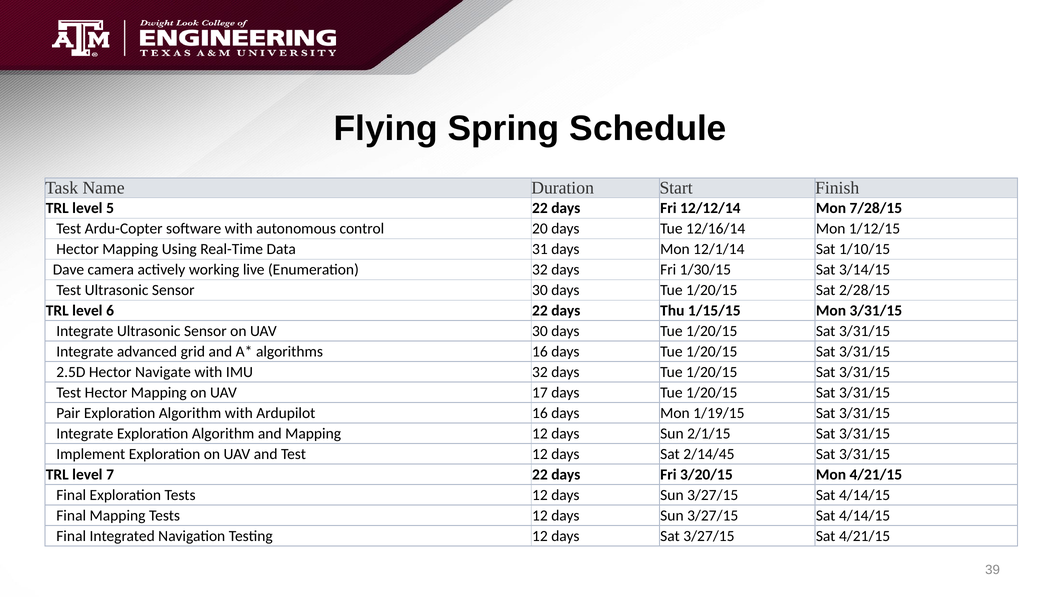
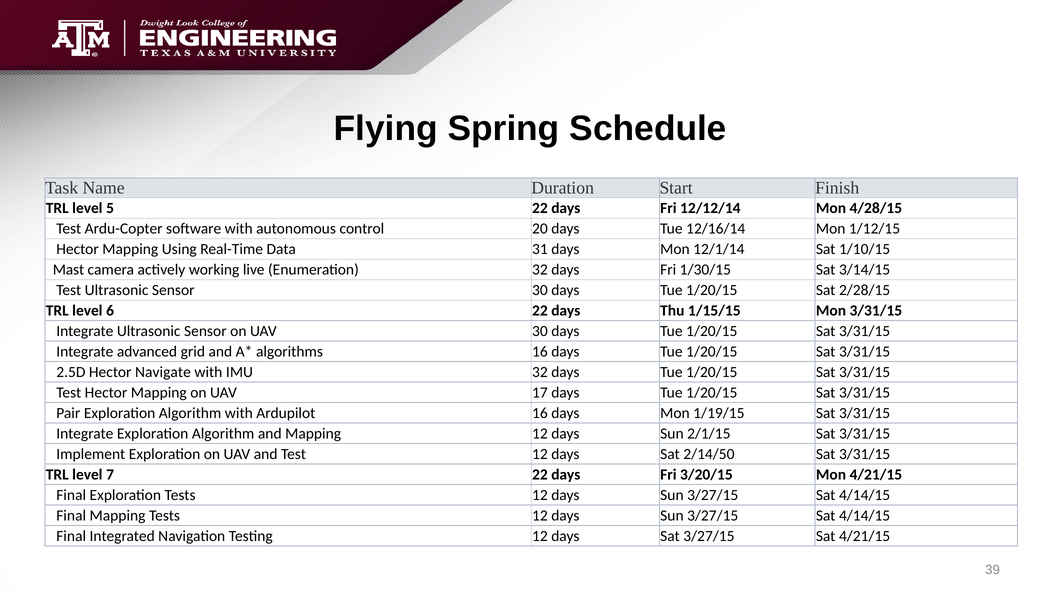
7/28/15: 7/28/15 -> 4/28/15
Dave: Dave -> Mast
2/14/45: 2/14/45 -> 2/14/50
